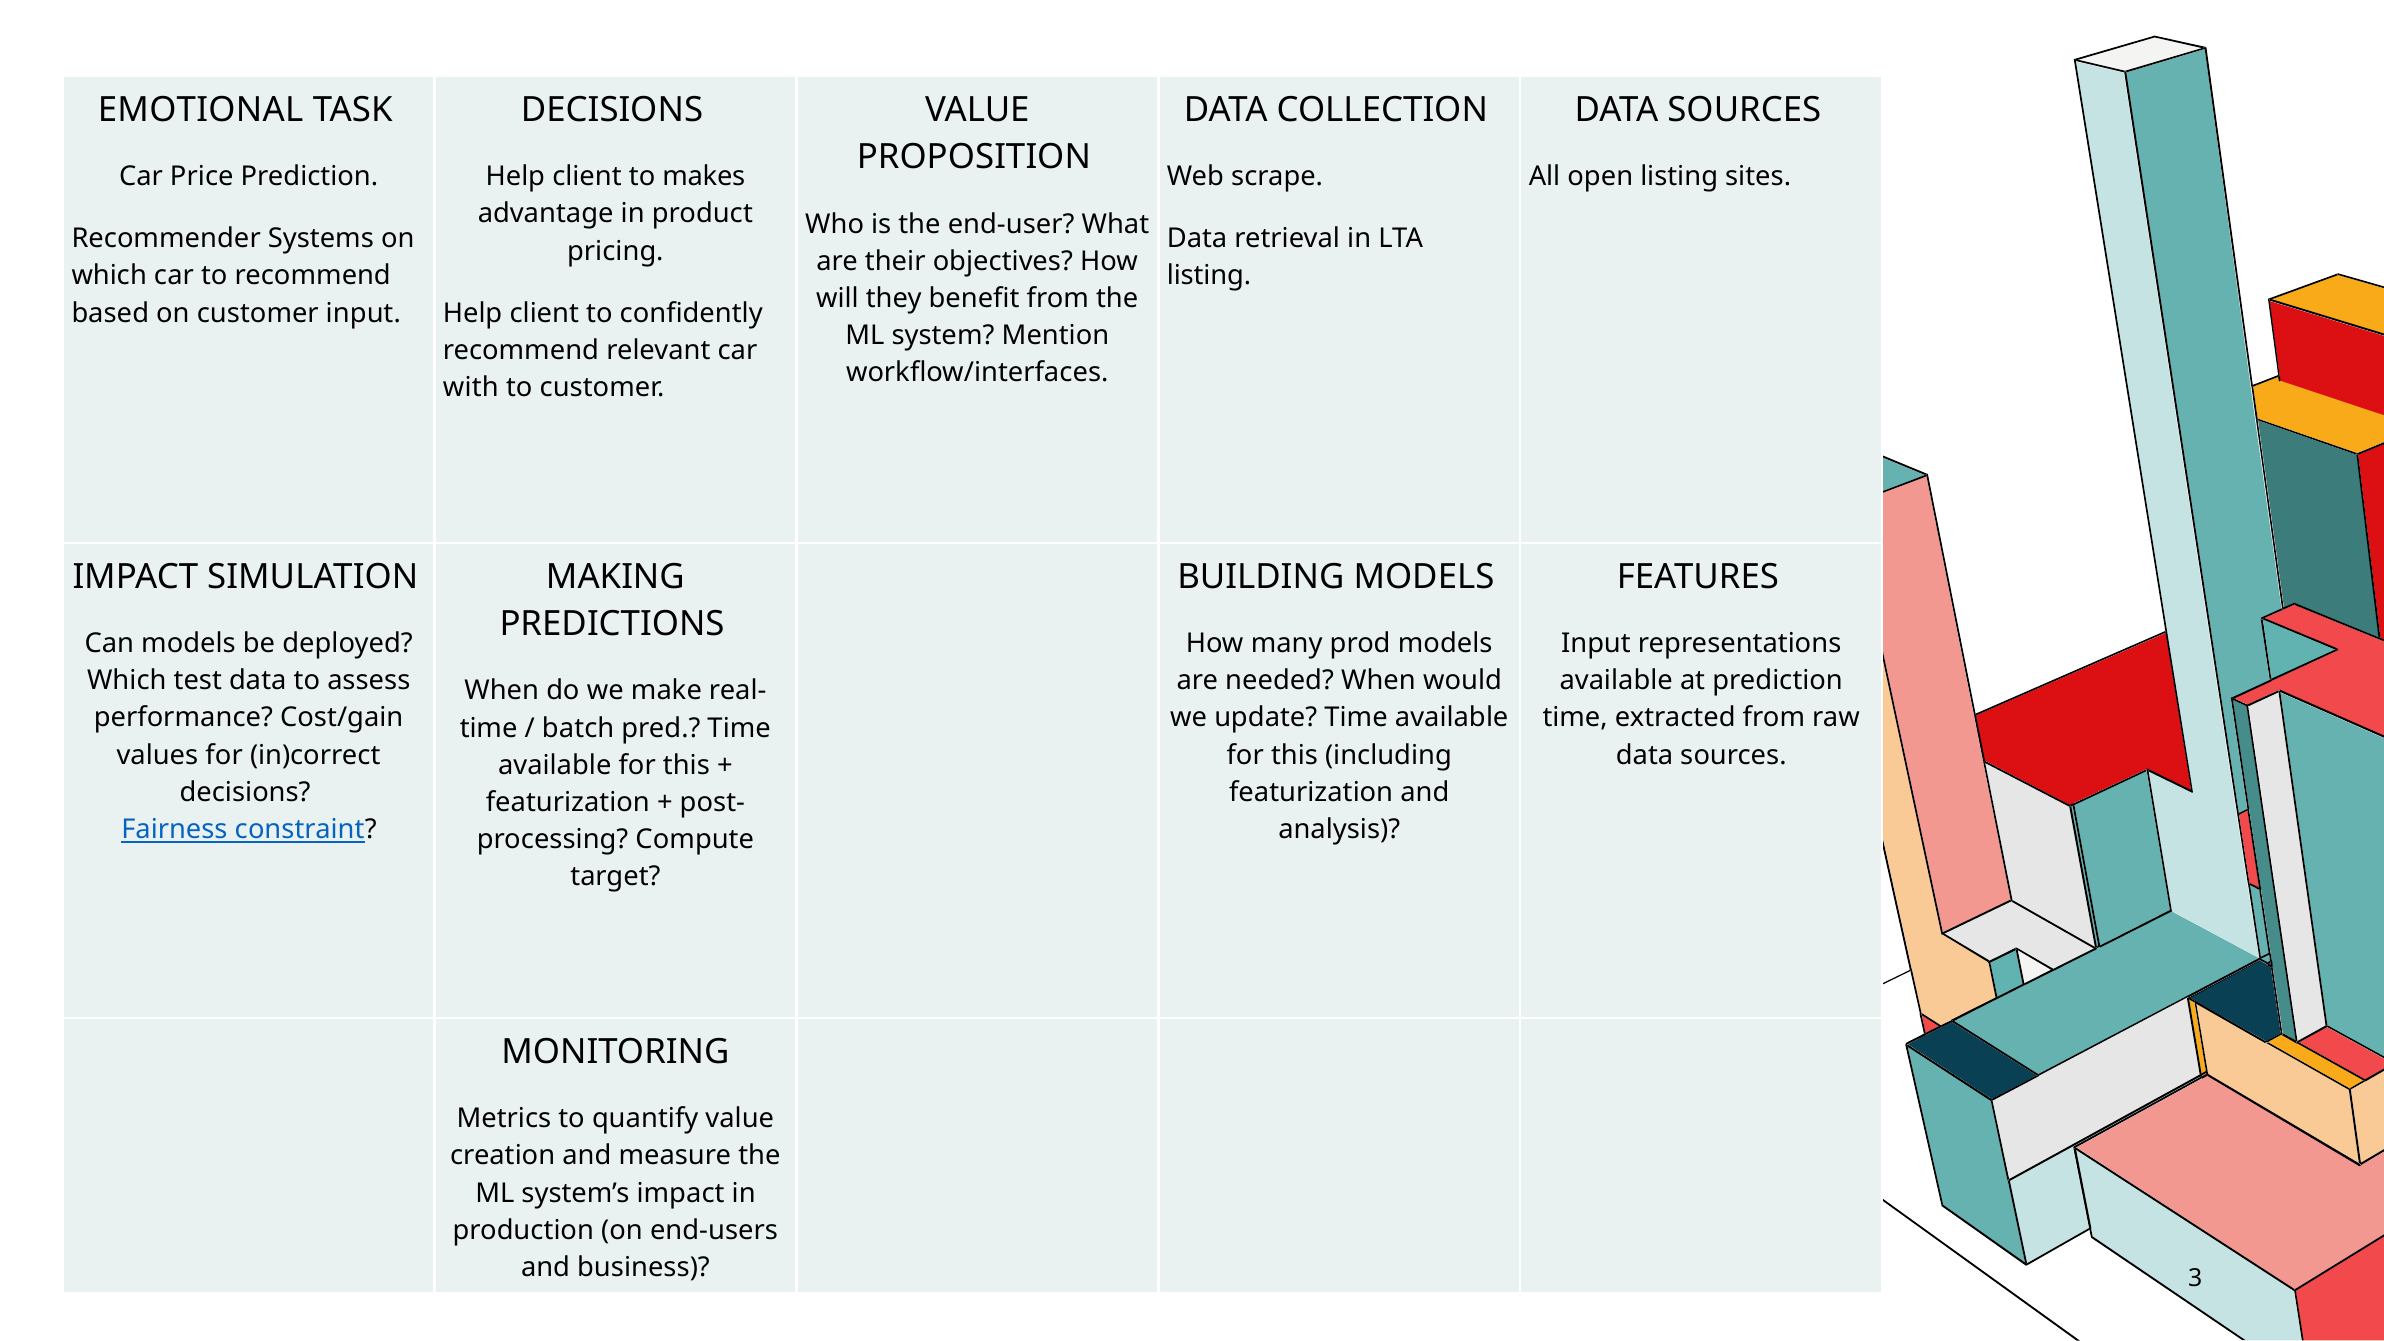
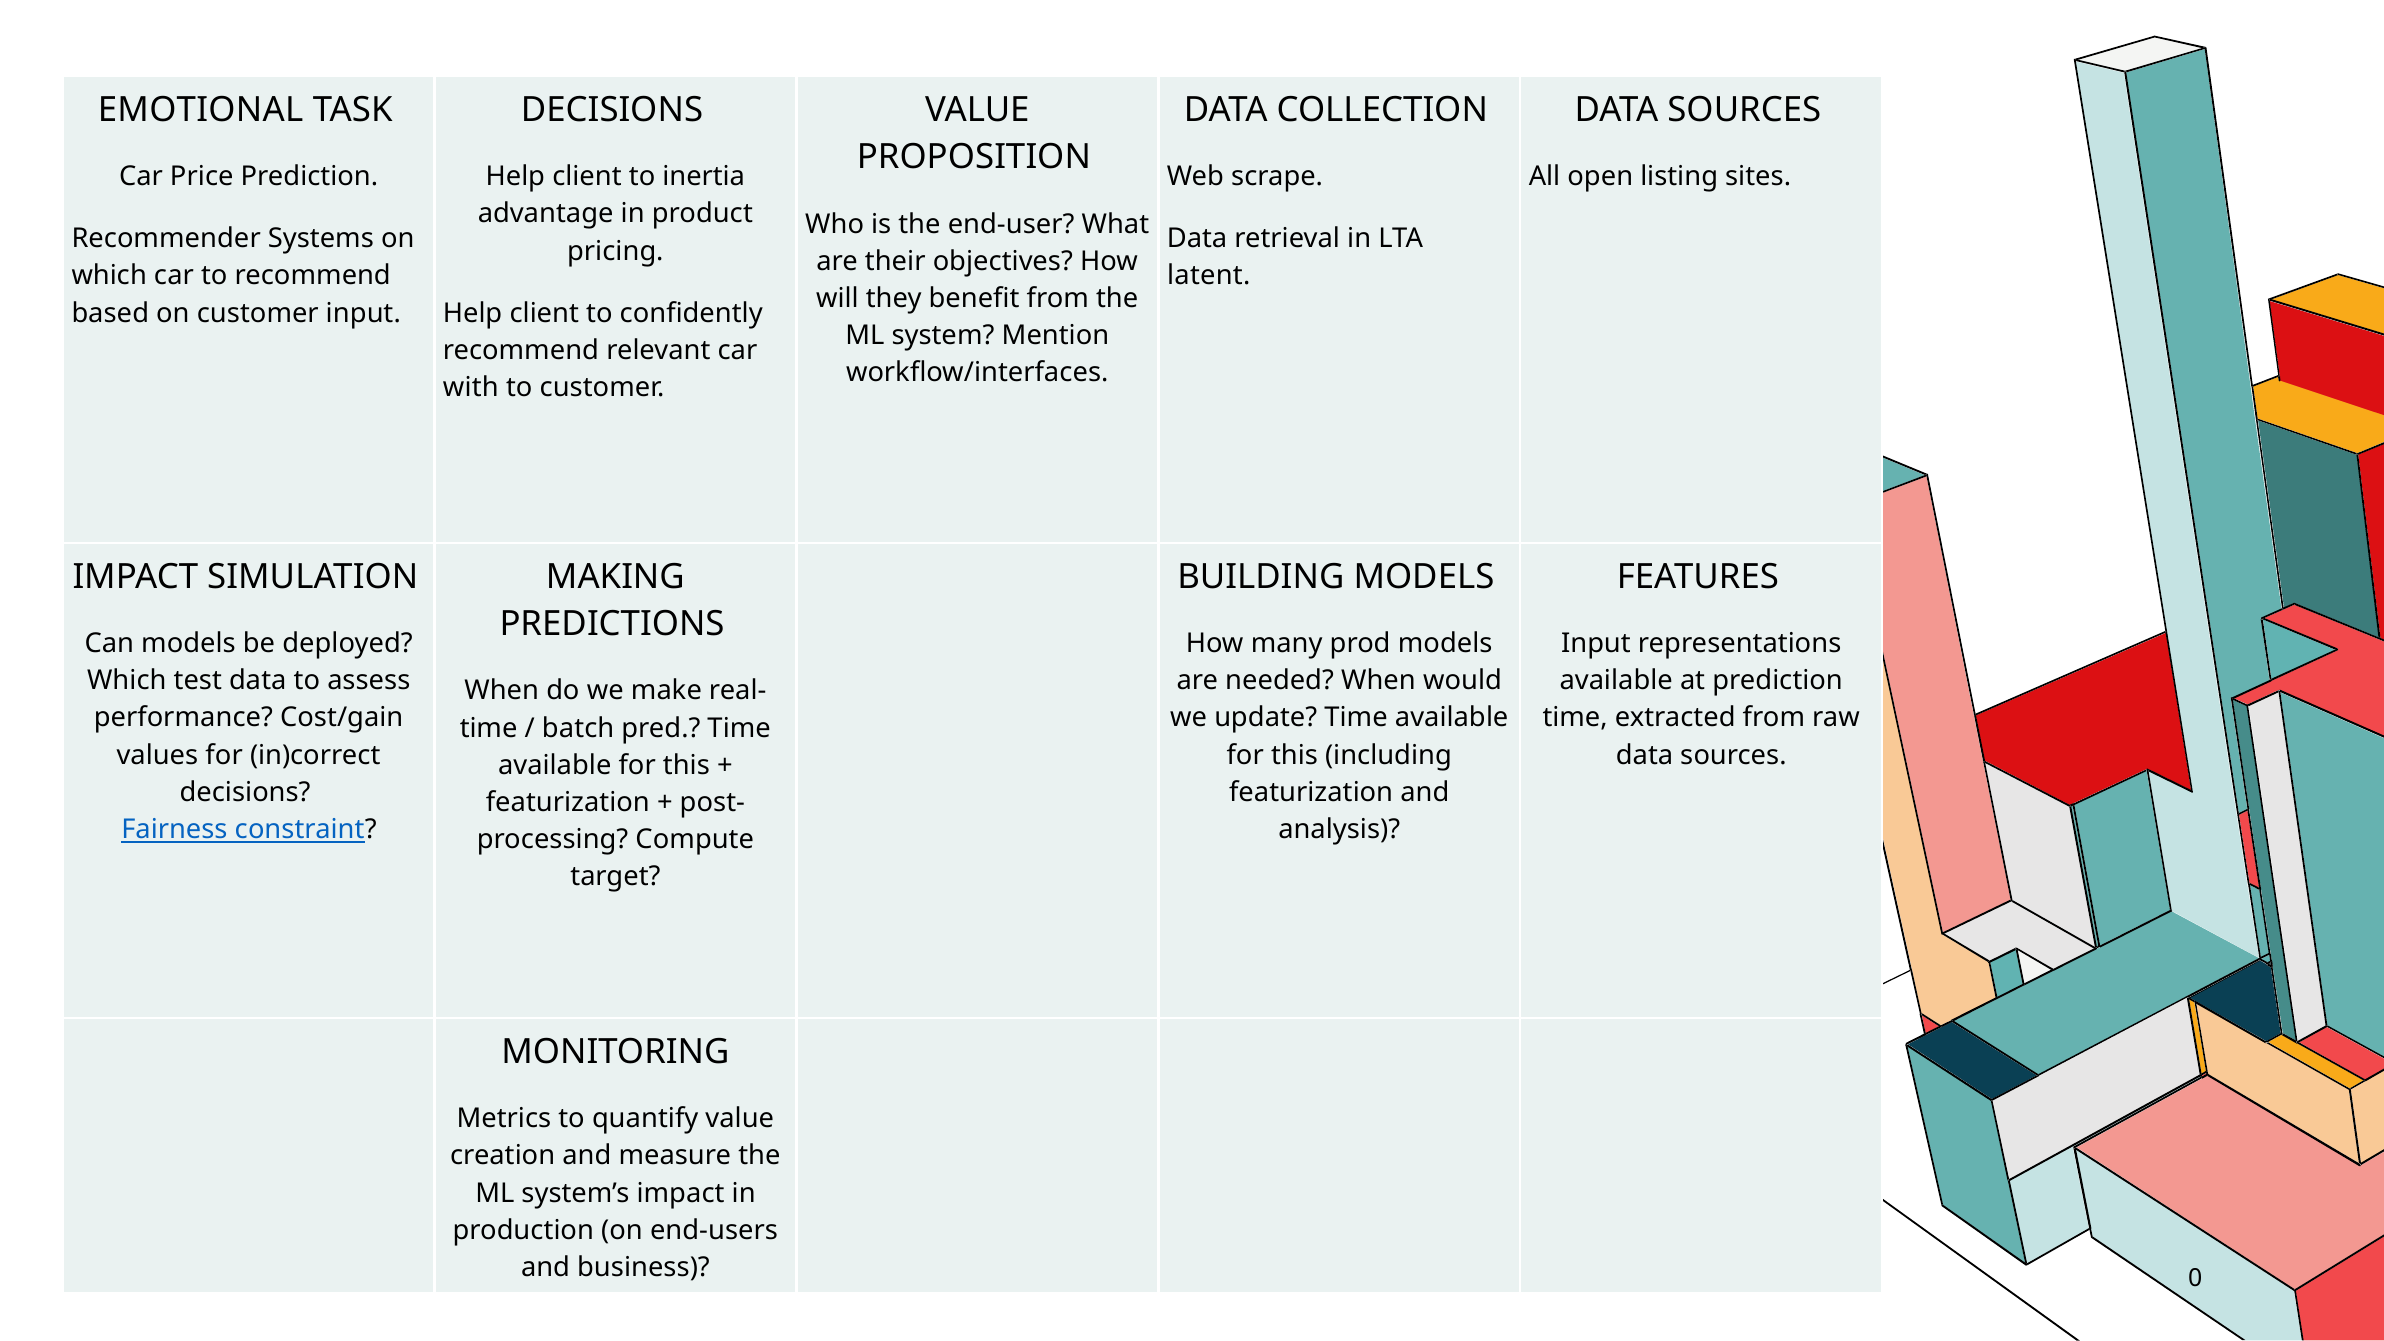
makes: makes -> inertia
listing at (1209, 276): listing -> latent
3: 3 -> 0
